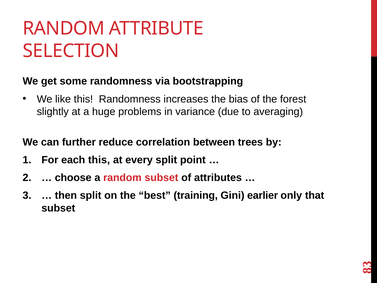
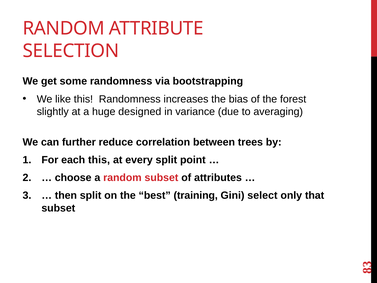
problems: problems -> designed
earlier: earlier -> select
